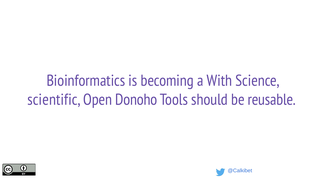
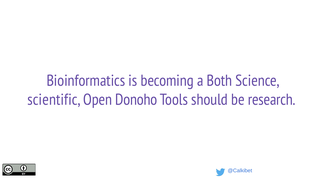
With: With -> Both
reusable: reusable -> research
